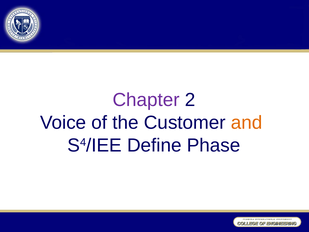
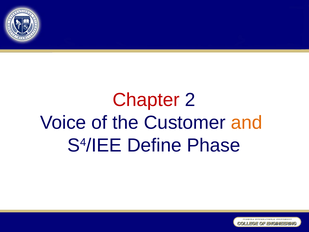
Chapter colour: purple -> red
